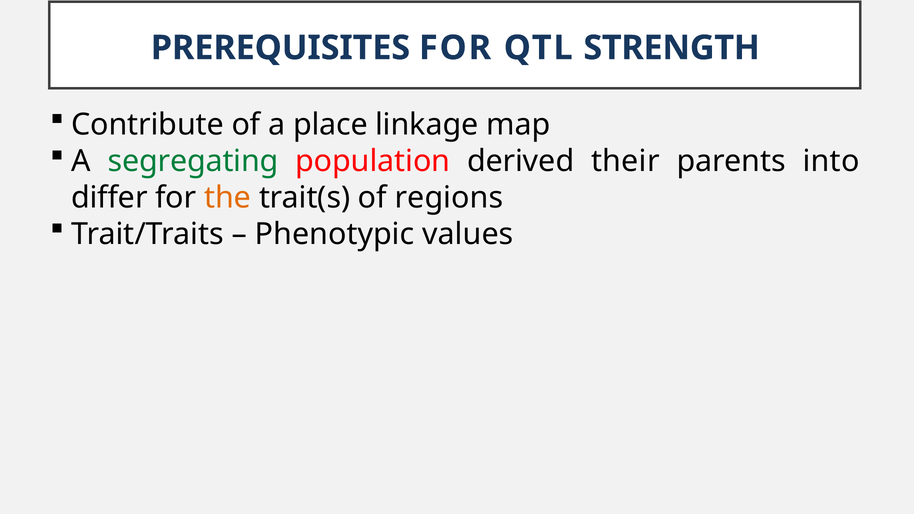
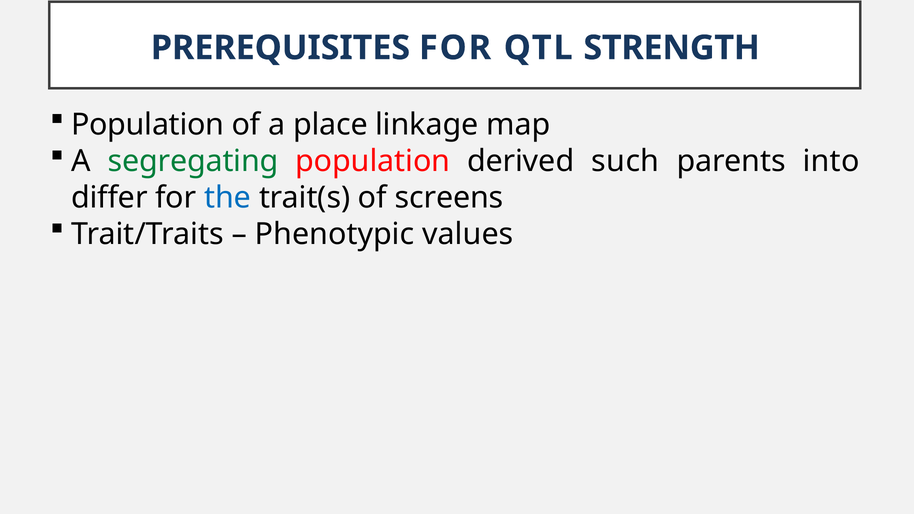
Contribute at (148, 124): Contribute -> Population
their: their -> such
the colour: orange -> blue
regions: regions -> screens
